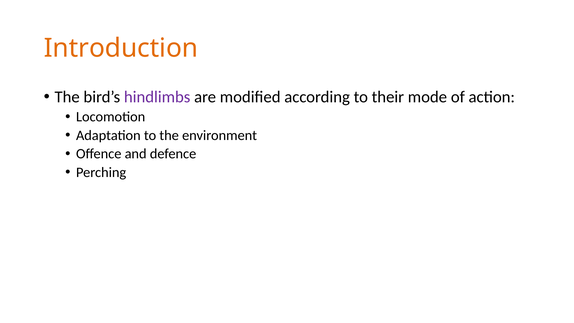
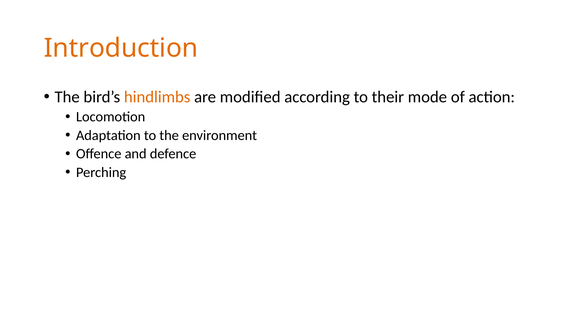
hindlimbs colour: purple -> orange
